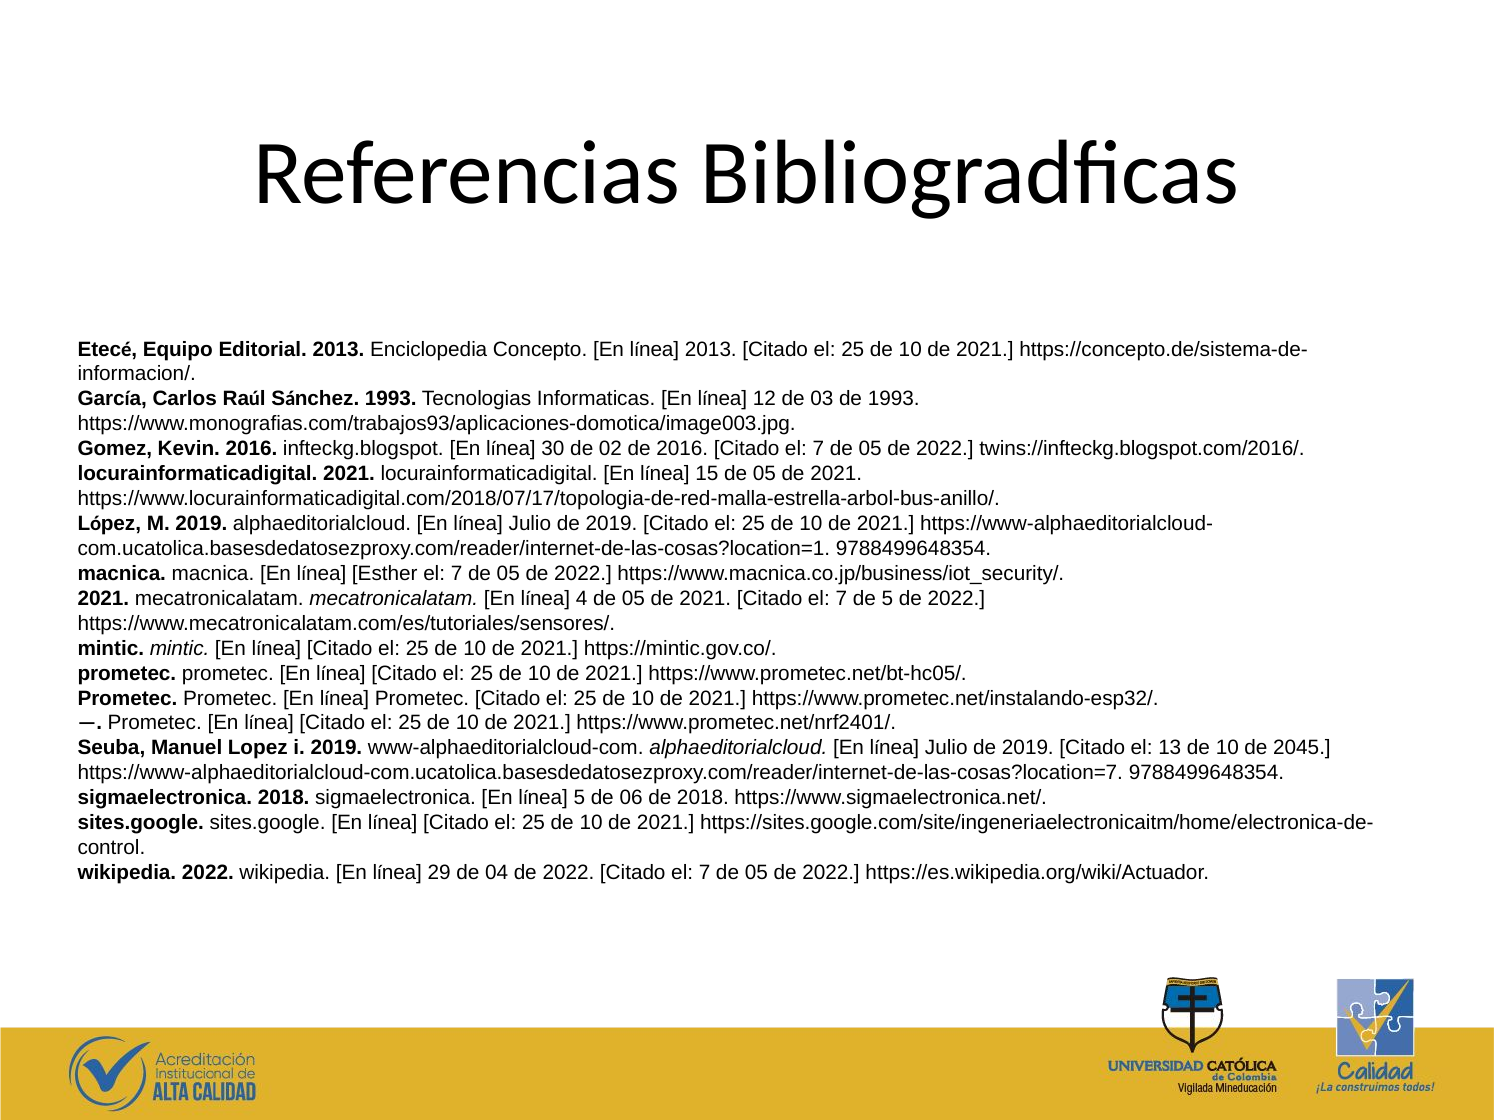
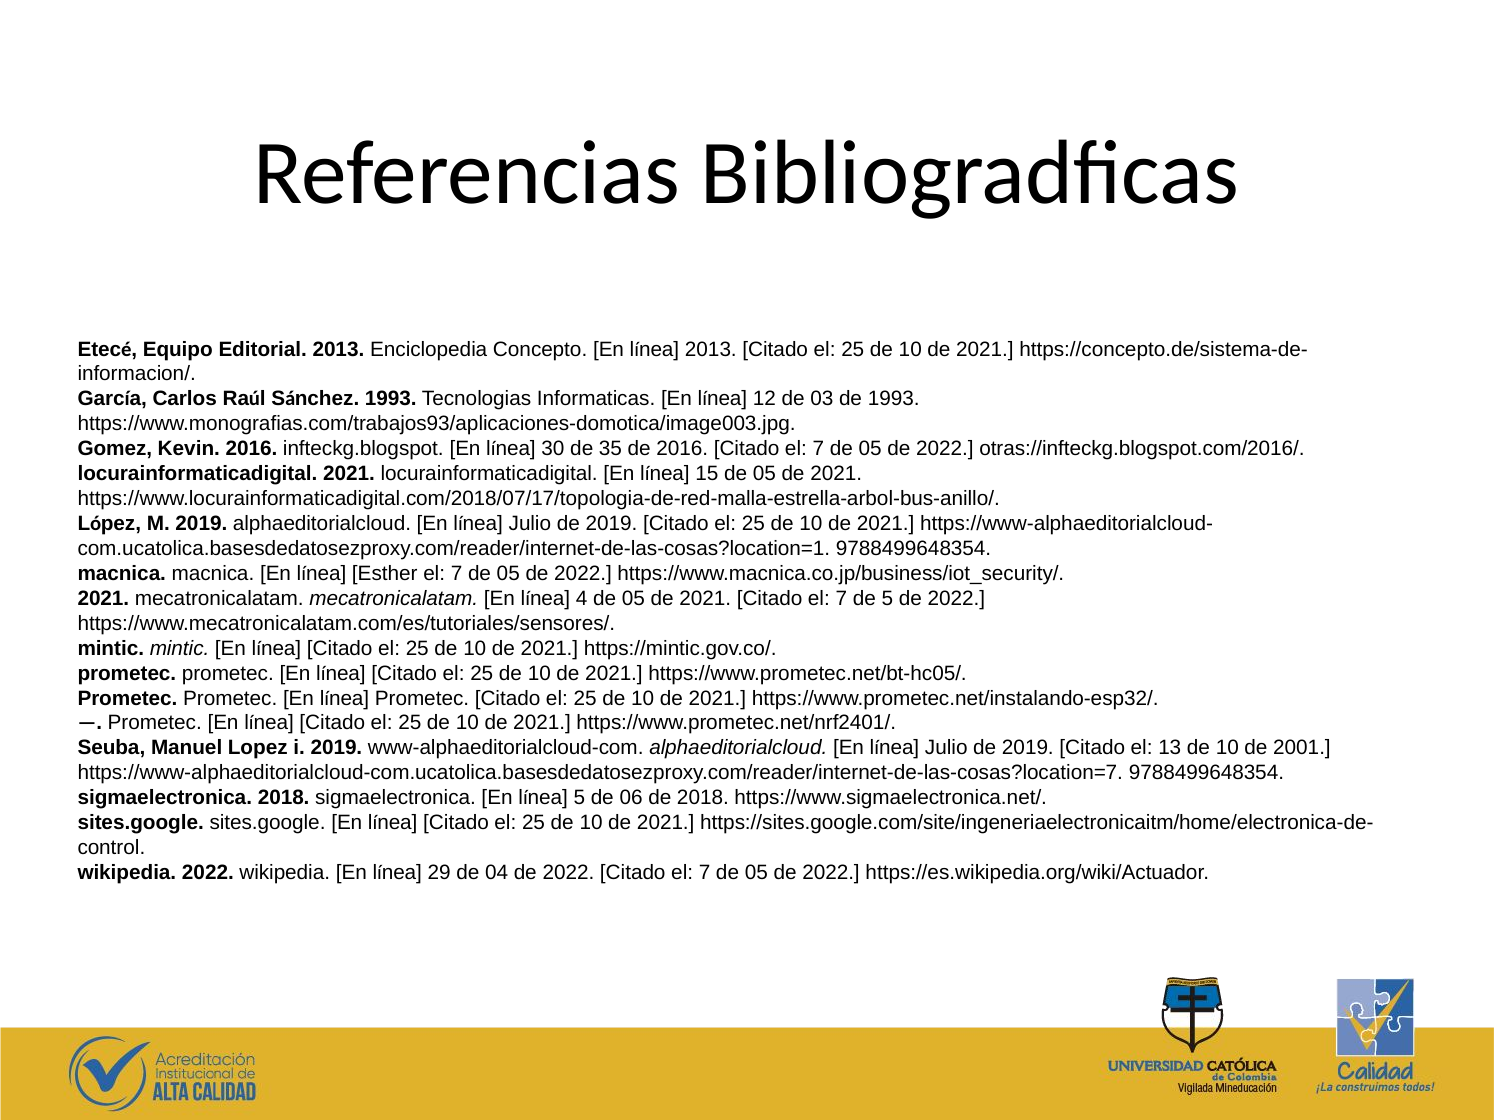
02: 02 -> 35
twins://infteckg.blogspot.com/2016/: twins://infteckg.blogspot.com/2016/ -> otras://infteckg.blogspot.com/2016/
2045: 2045 -> 2001
